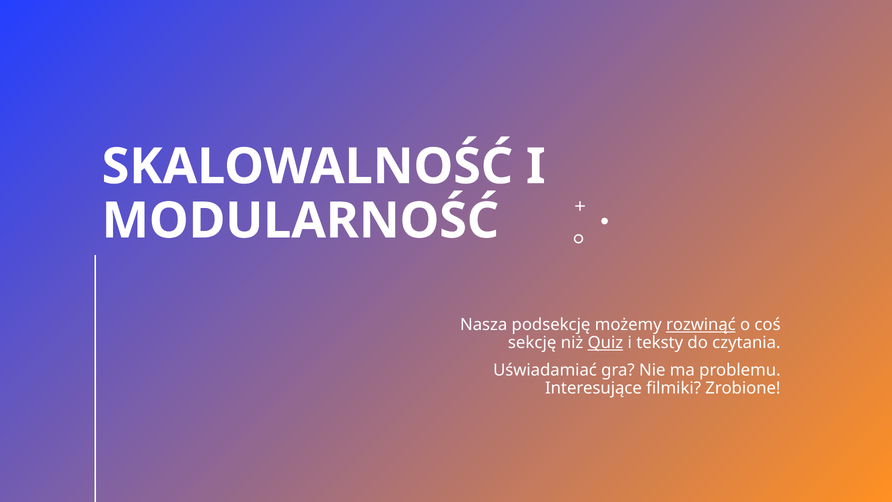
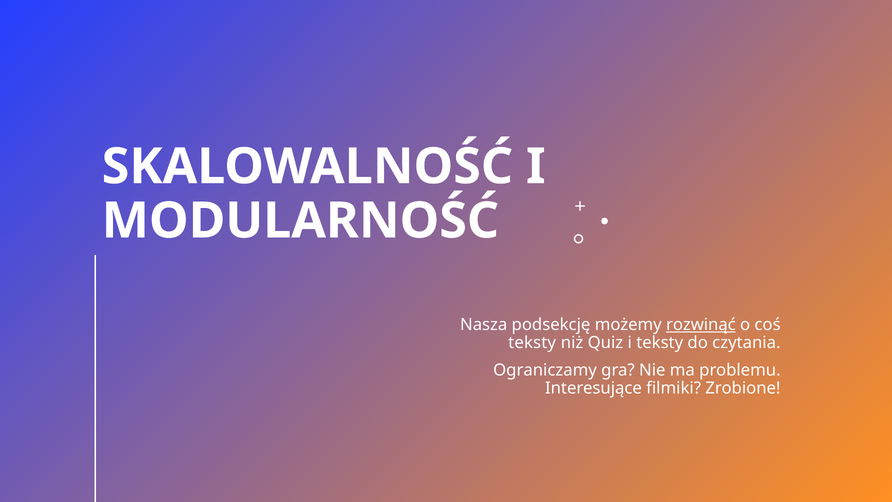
sekcję at (532, 342): sekcję -> teksty
Quiz underline: present -> none
Uświadamiać: Uświadamiać -> Ograniczamy
